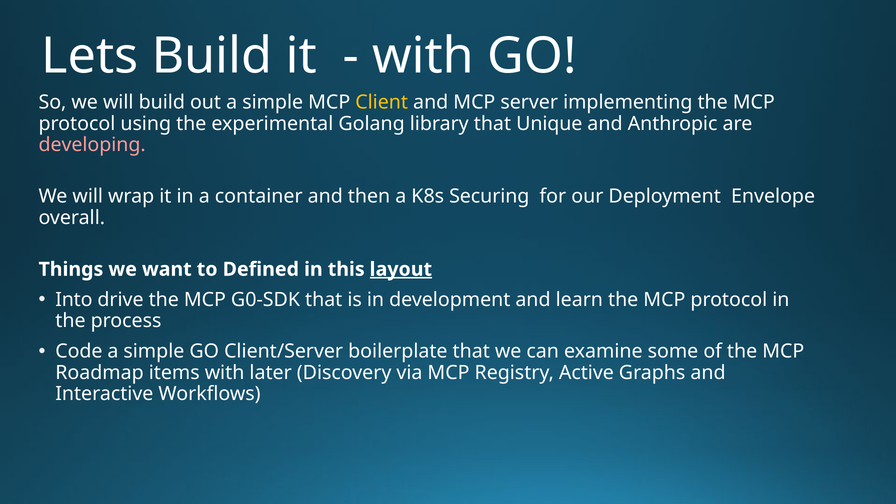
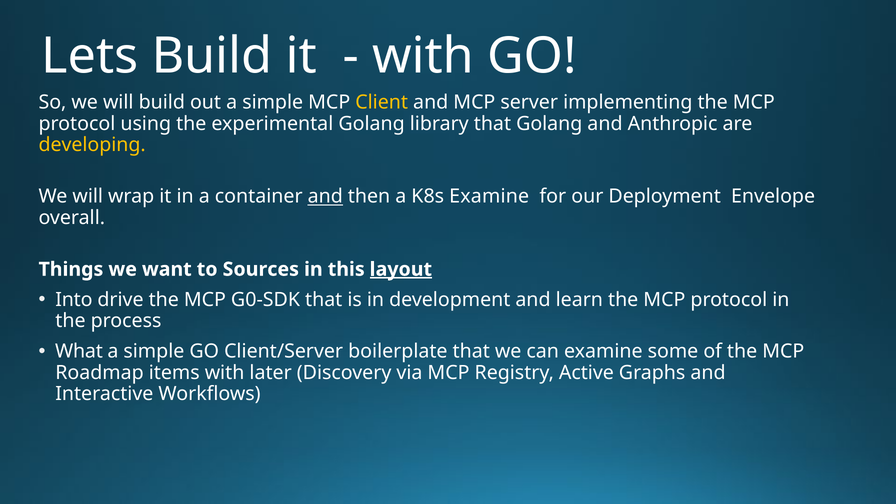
that Unique: Unique -> Golang
developing colour: pink -> yellow
and at (325, 196) underline: none -> present
K8s Securing: Securing -> Examine
Defined: Defined -> Sources
Code: Code -> What
